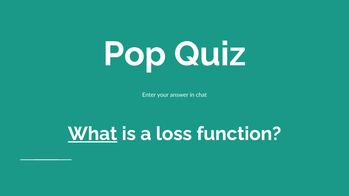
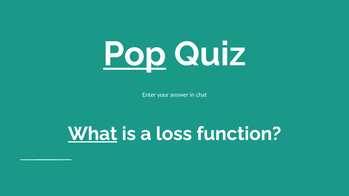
Pop underline: none -> present
